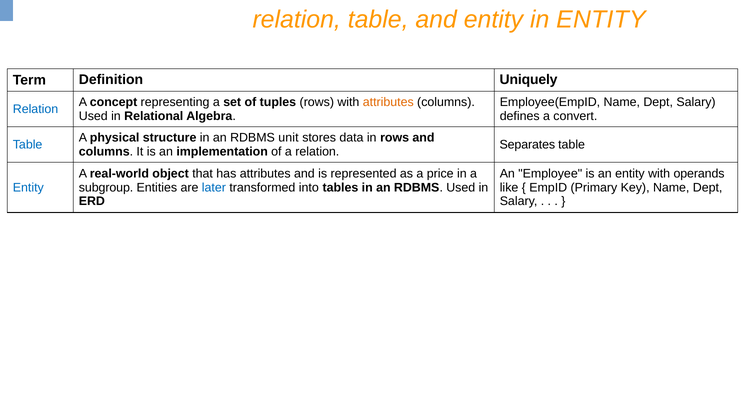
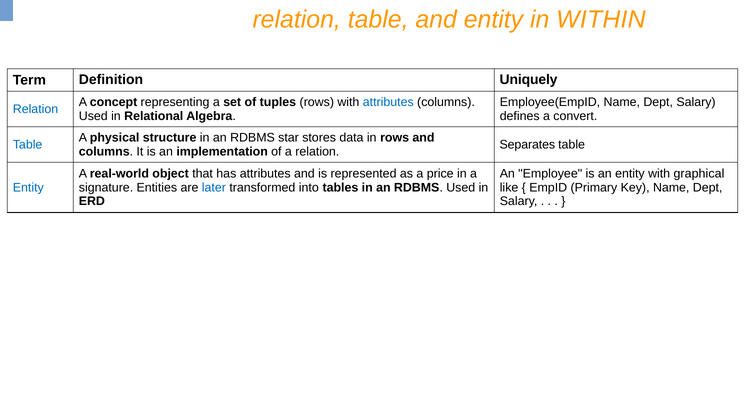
in ENTITY: ENTITY -> WITHIN
attributes at (388, 102) colour: orange -> blue
unit: unit -> star
operands: operands -> graphical
subgroup: subgroup -> signature
